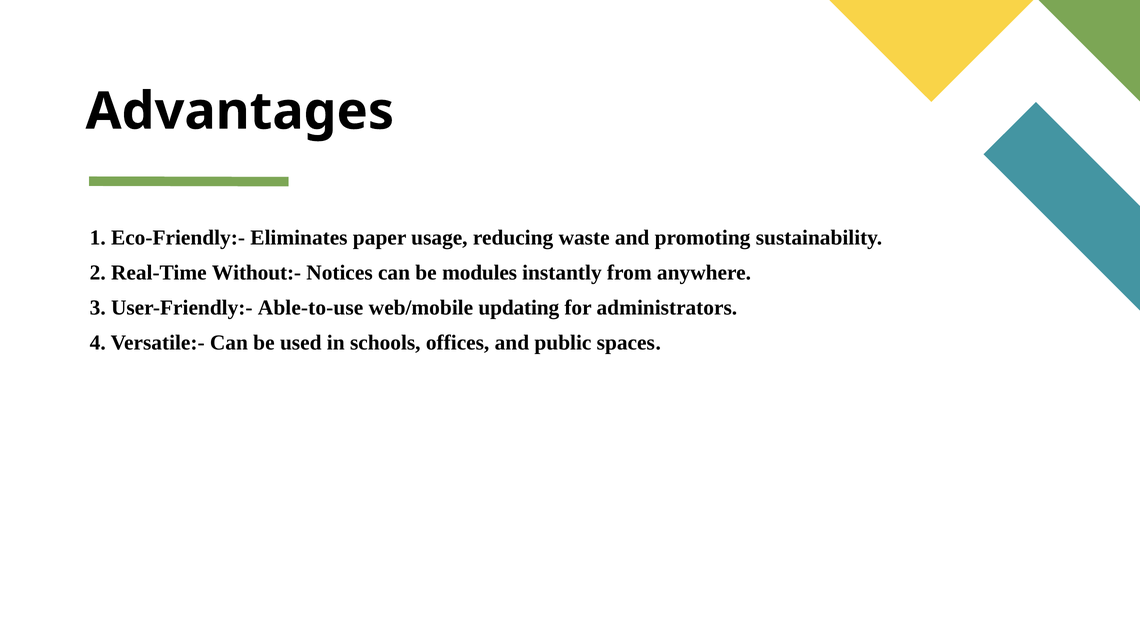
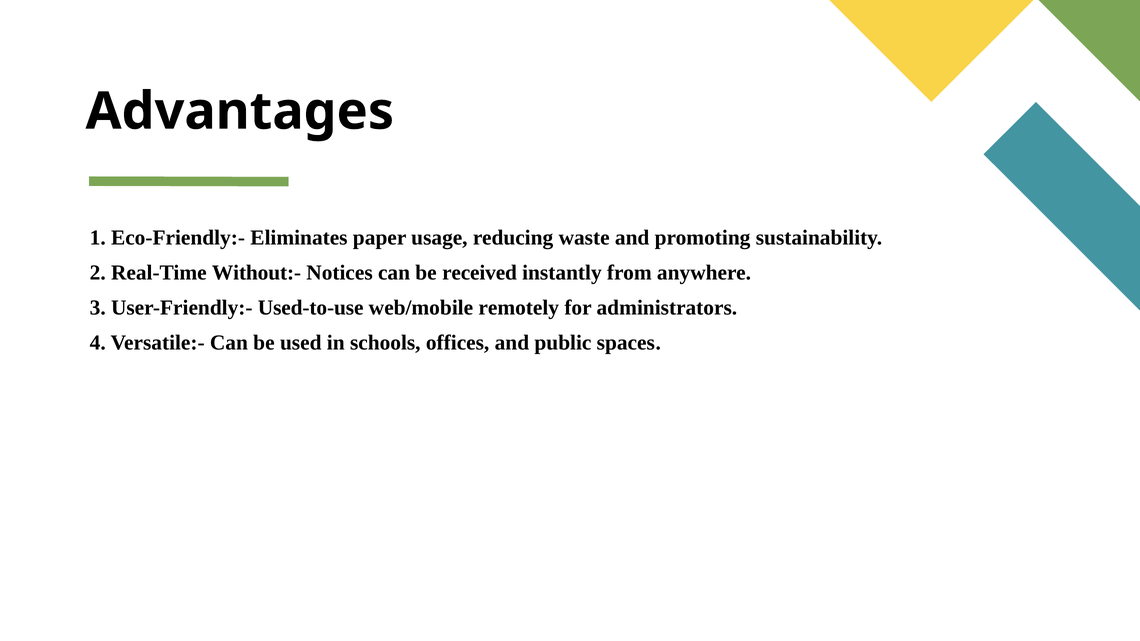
modules: modules -> received
Able-to-use: Able-to-use -> Used-to-use
updating: updating -> remotely
